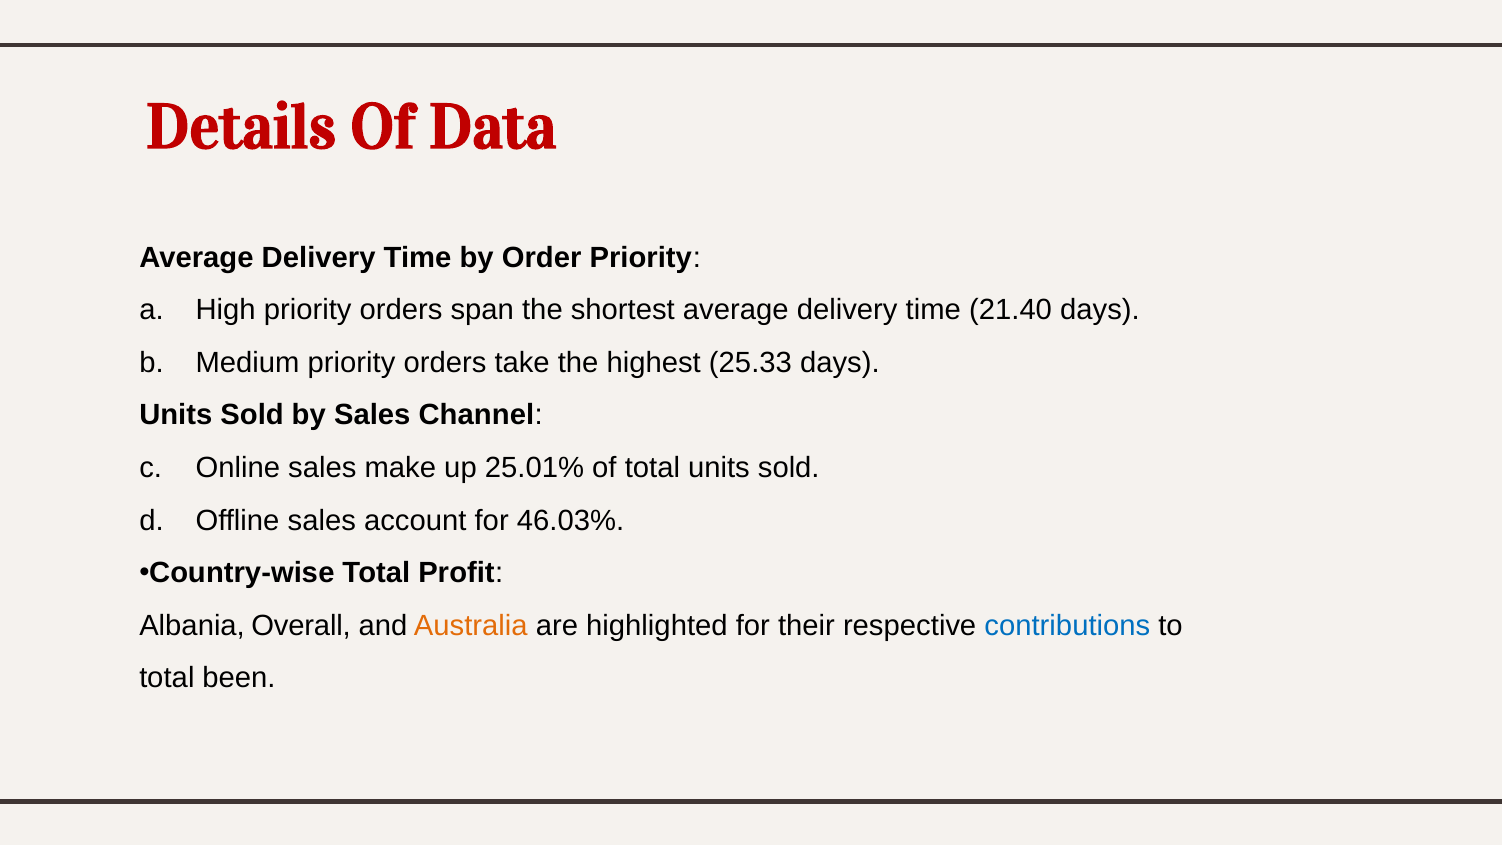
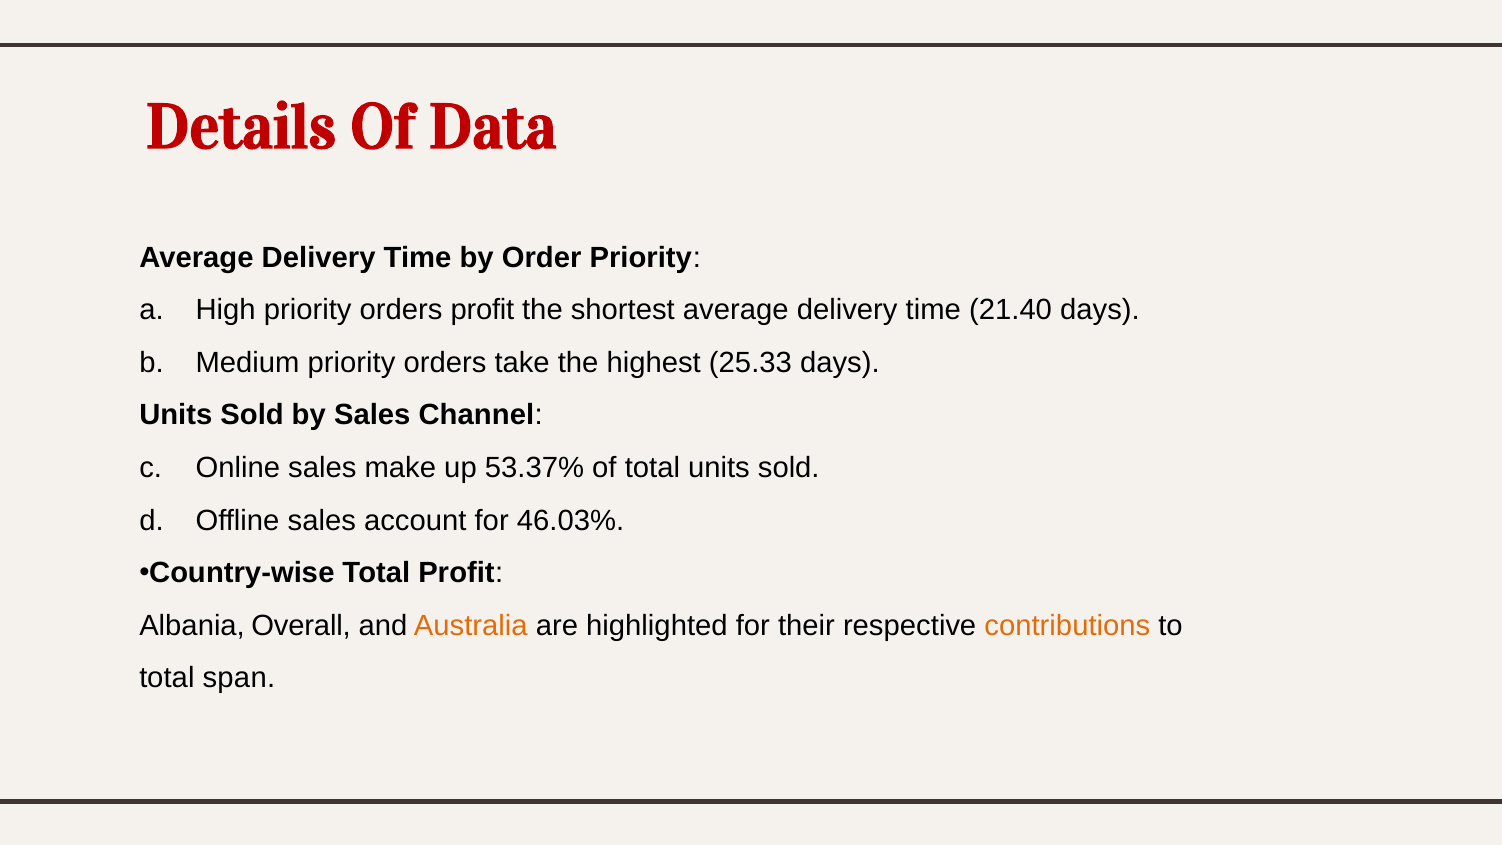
orders span: span -> profit
25.01%: 25.01% -> 53.37%
contributions colour: blue -> orange
been: been -> span
